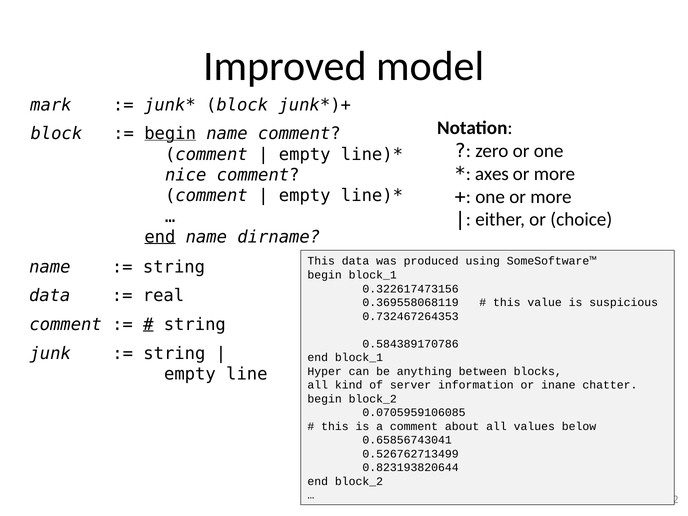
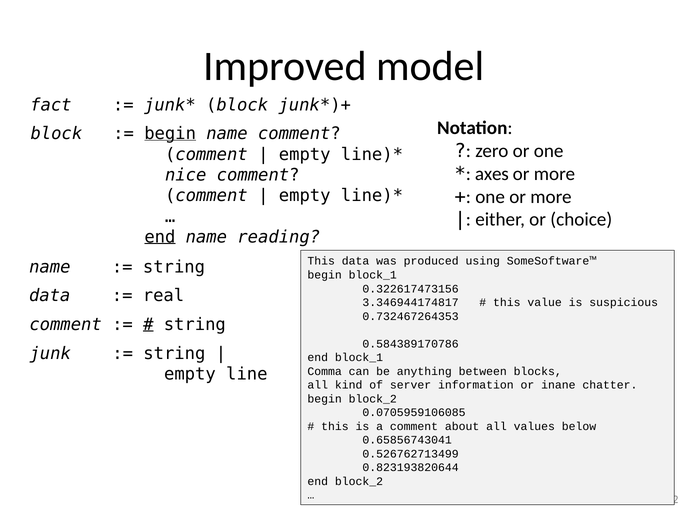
mark: mark -> fact
dirname: dirname -> reading
0.369558068119: 0.369558068119 -> 3.346944174817
Hyper: Hyper -> Comma
